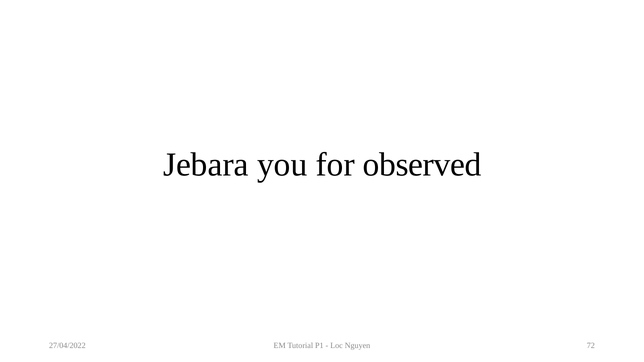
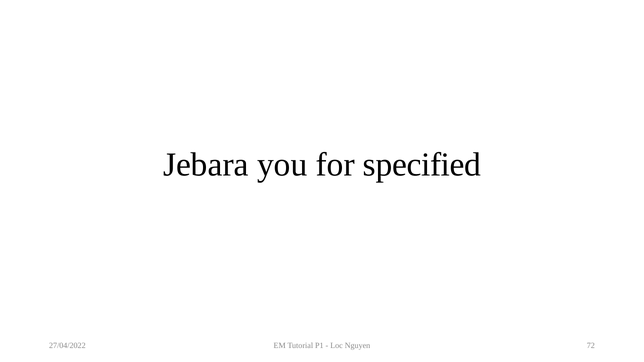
observed: observed -> specified
